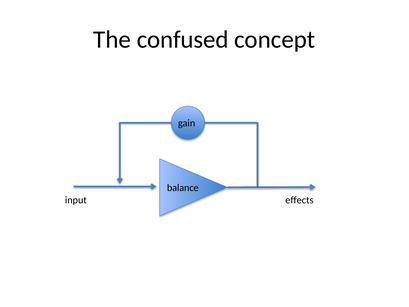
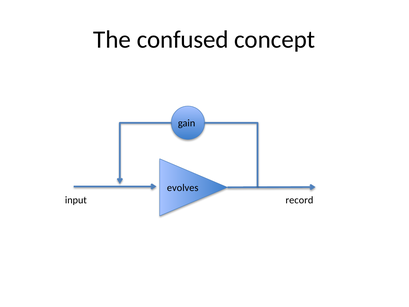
balance: balance -> evolves
effects: effects -> record
